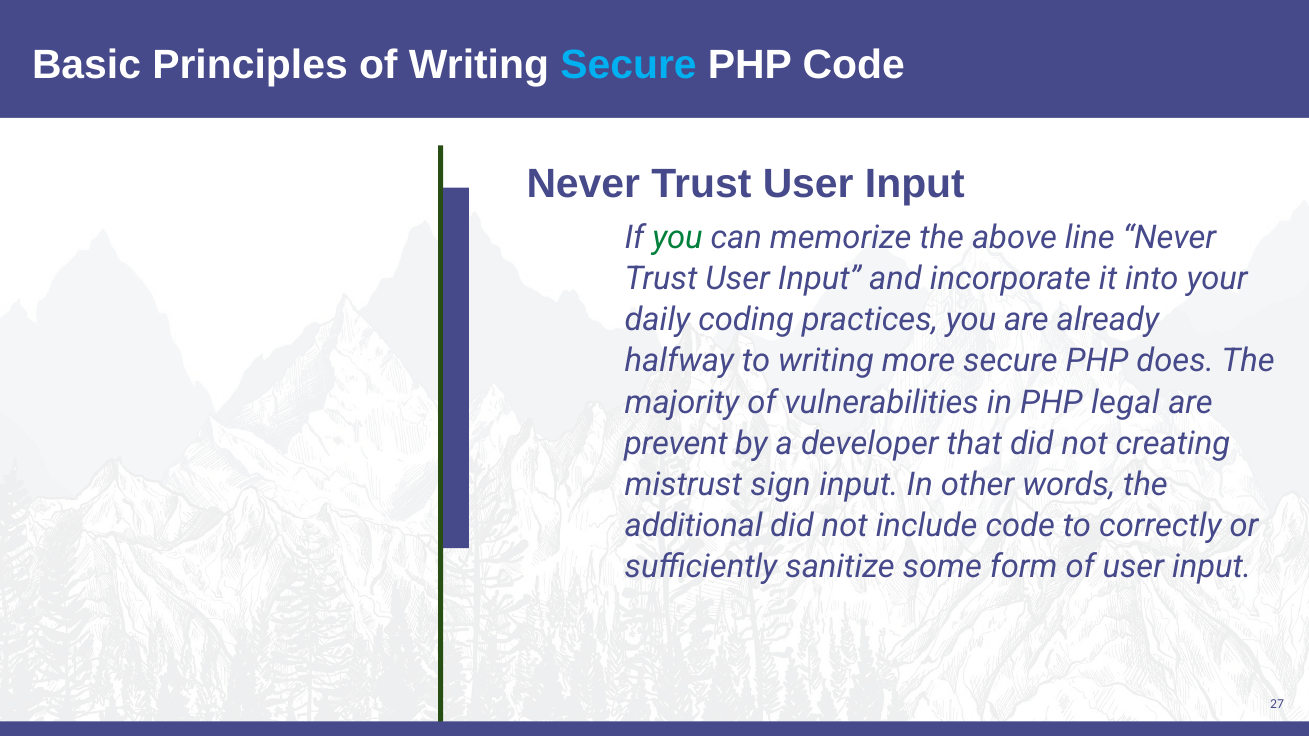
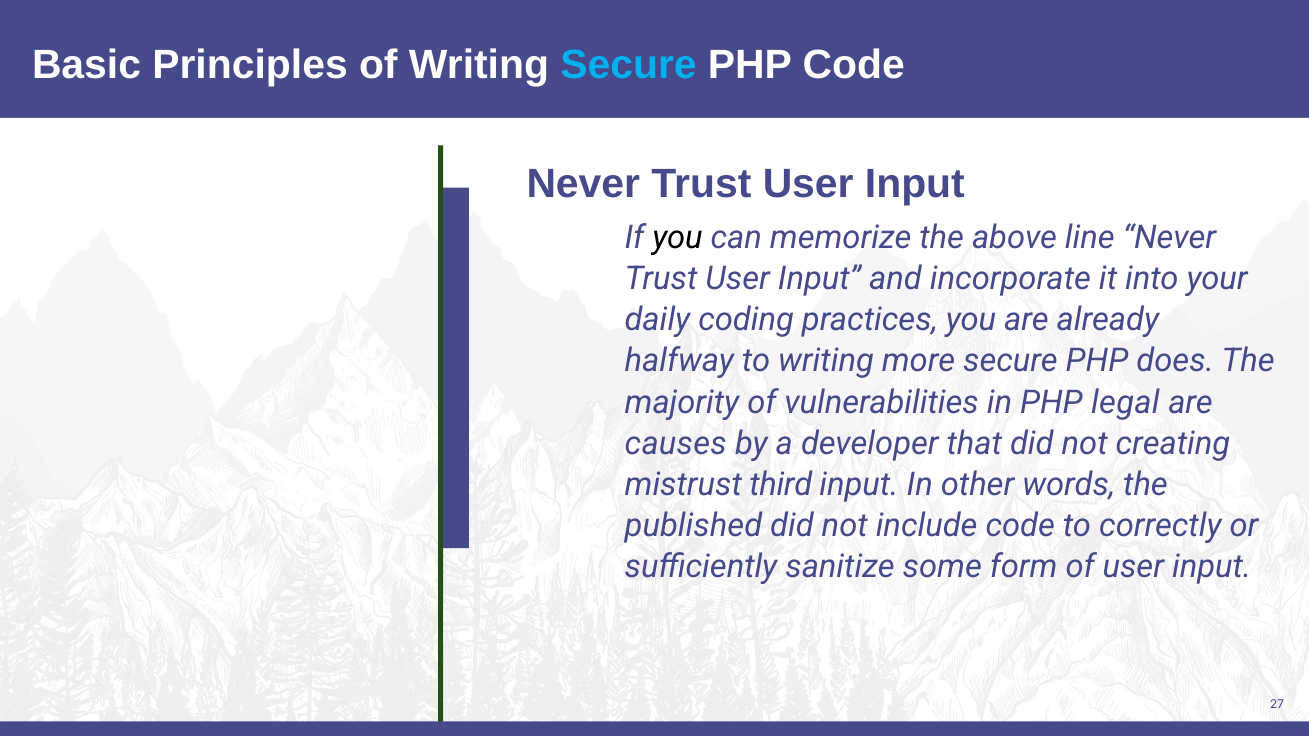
you at (677, 238) colour: green -> black
prevent: prevent -> causes
sign: sign -> third
additional: additional -> published
